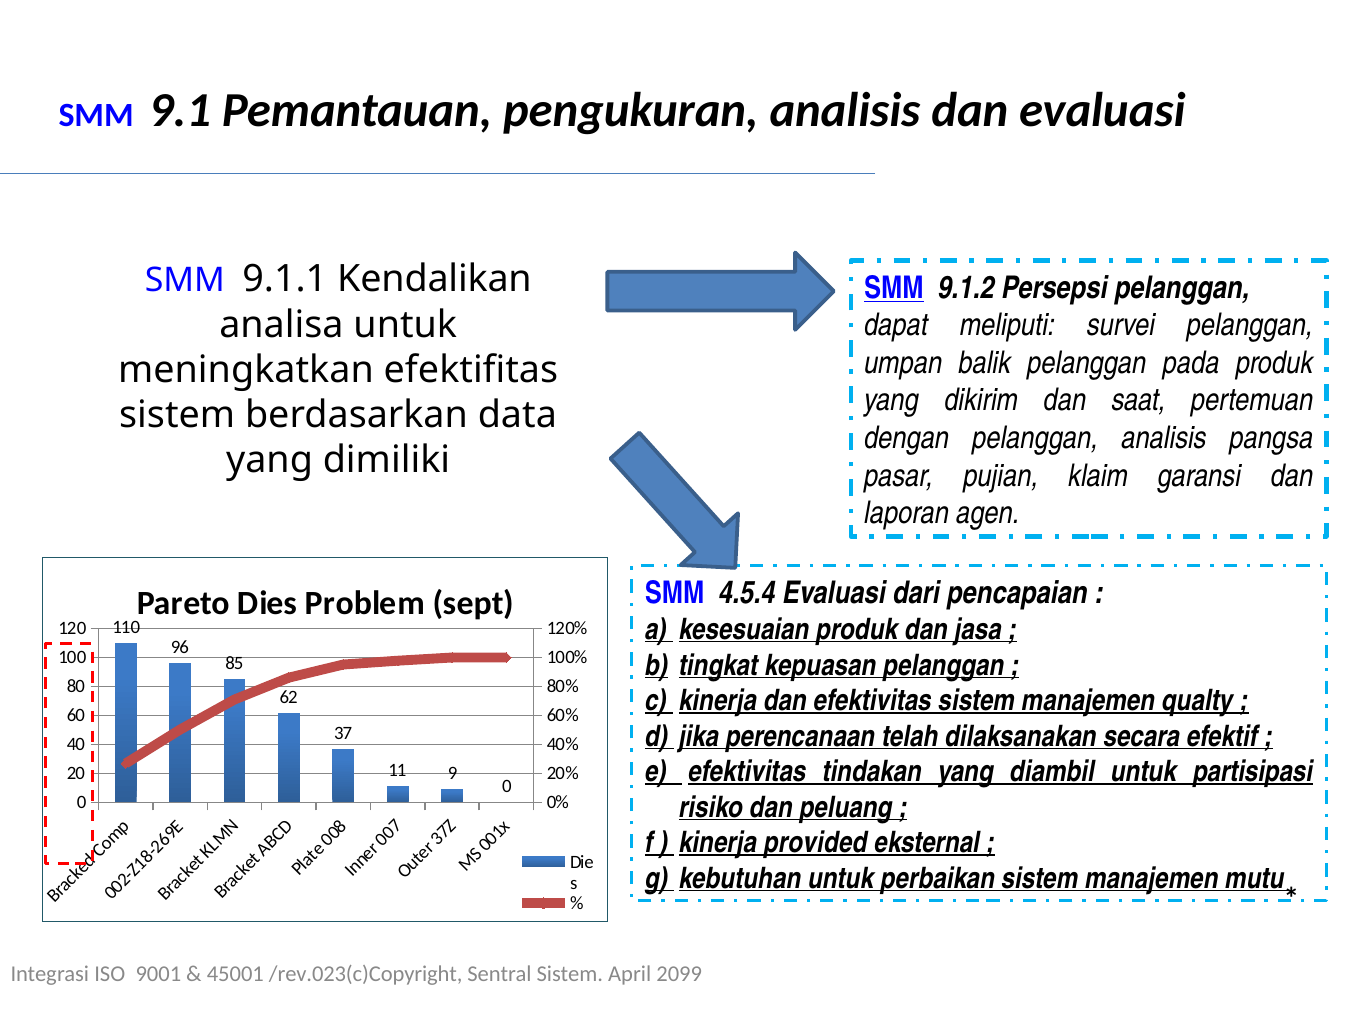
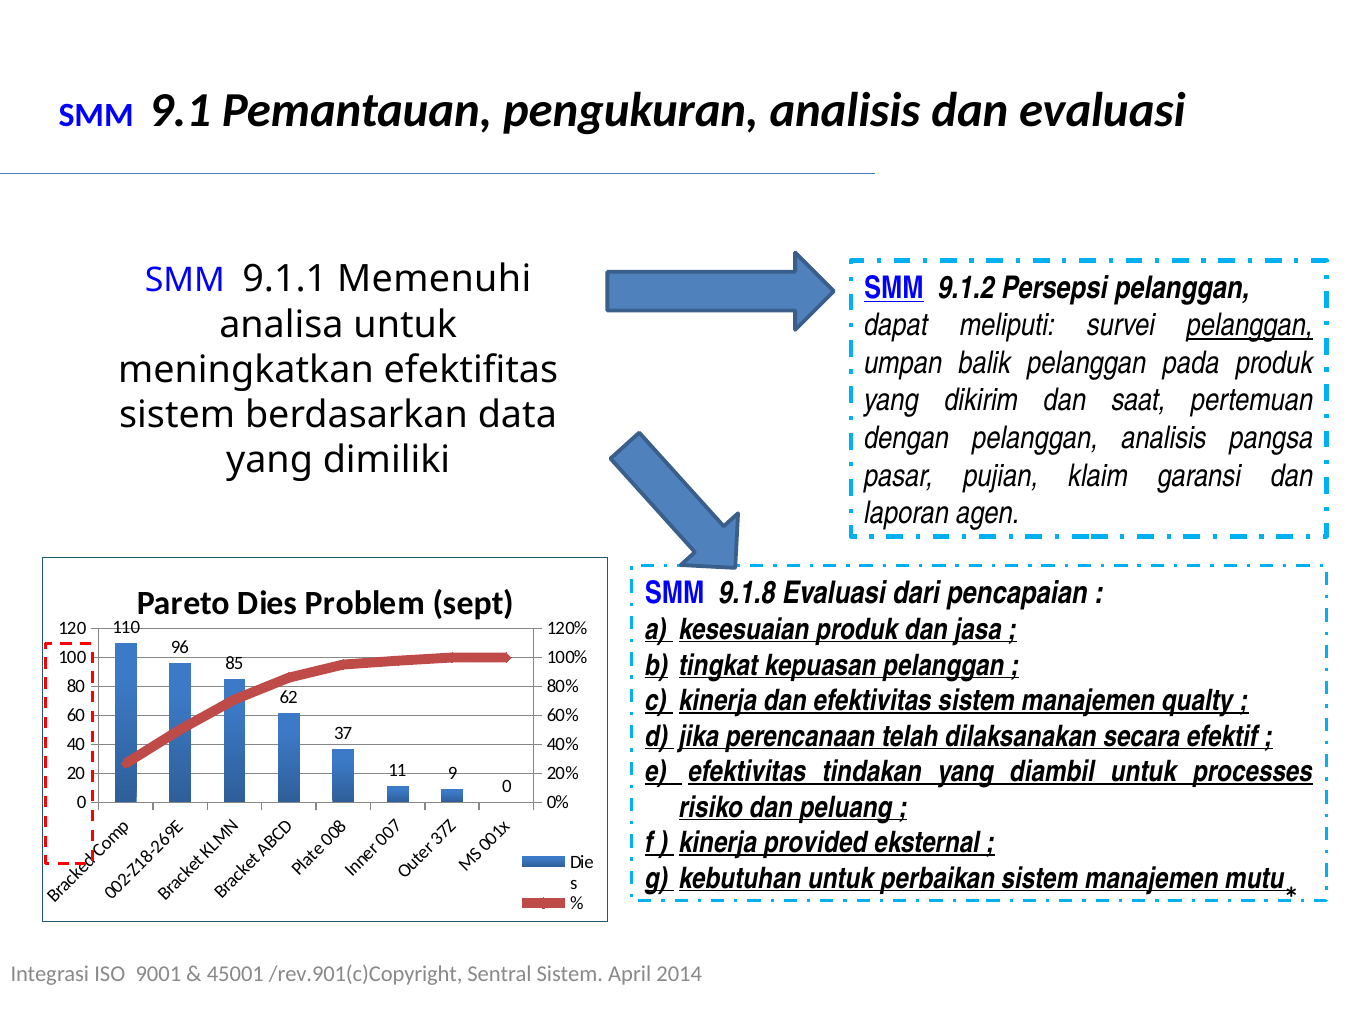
Kendalikan: Kendalikan -> Memenuhi
pelanggan at (1250, 326) underline: none -> present
4.5.4: 4.5.4 -> 9.1.8
partisipasi: partisipasi -> processes
/rev.023(c)Copyright: /rev.023(c)Copyright -> /rev.901(c)Copyright
2099: 2099 -> 2014
